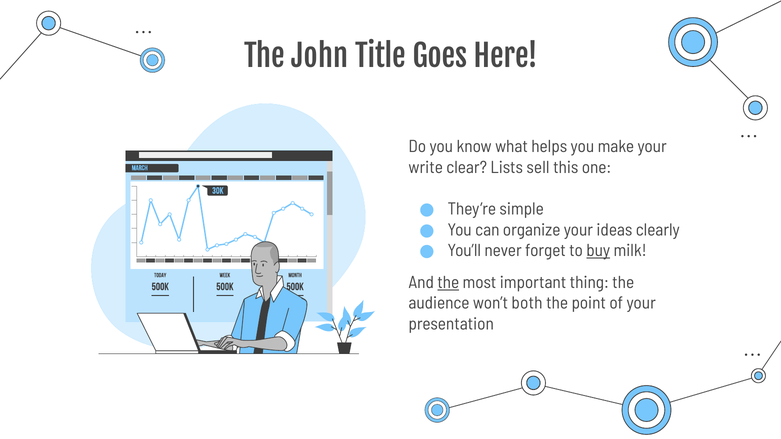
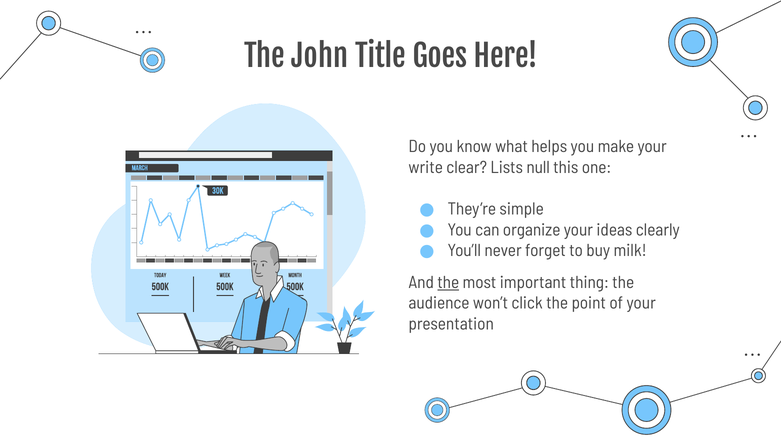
sell: sell -> null
buy underline: present -> none
both: both -> click
